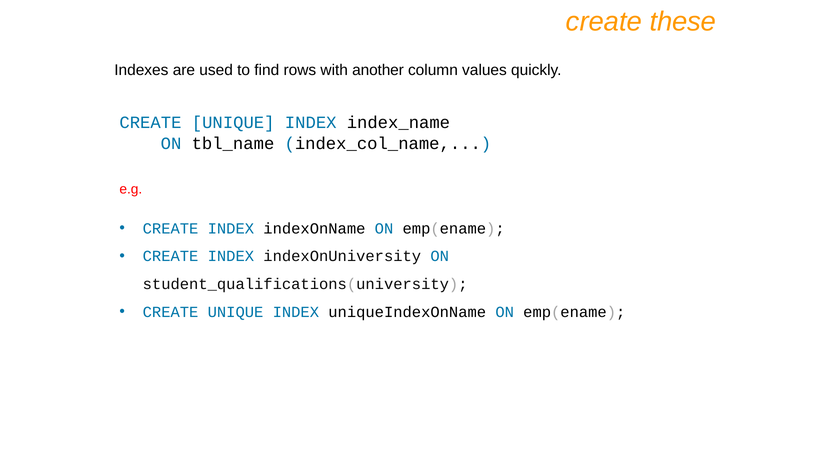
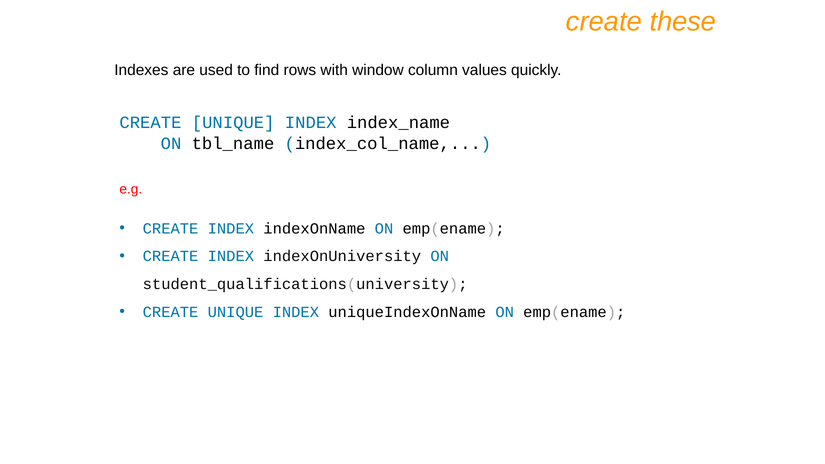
another: another -> window
